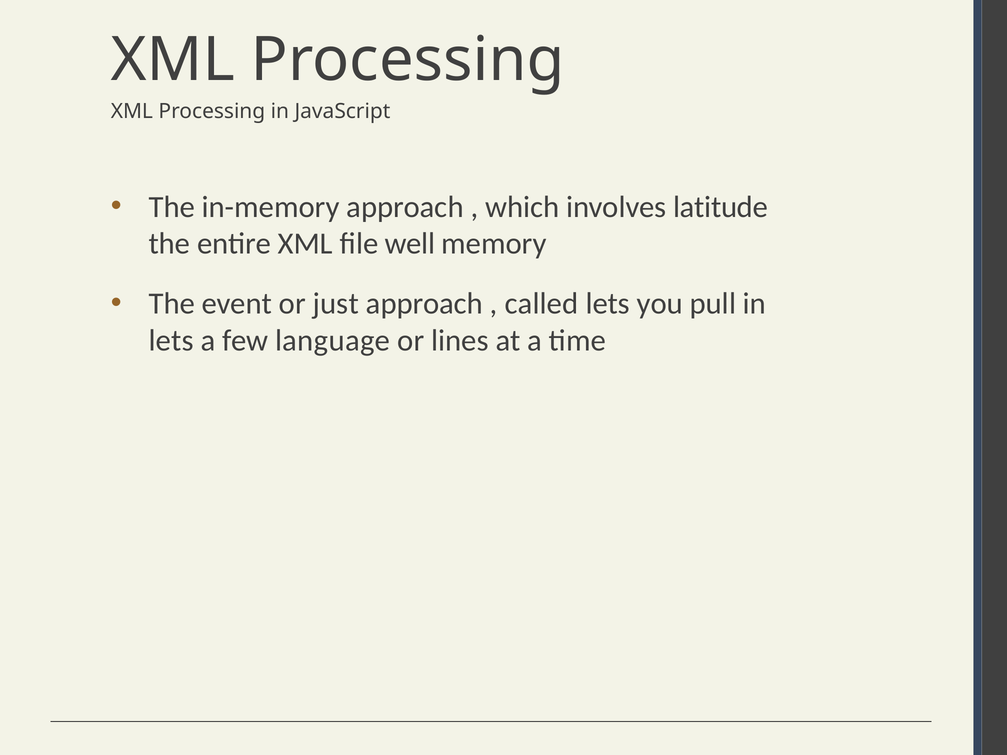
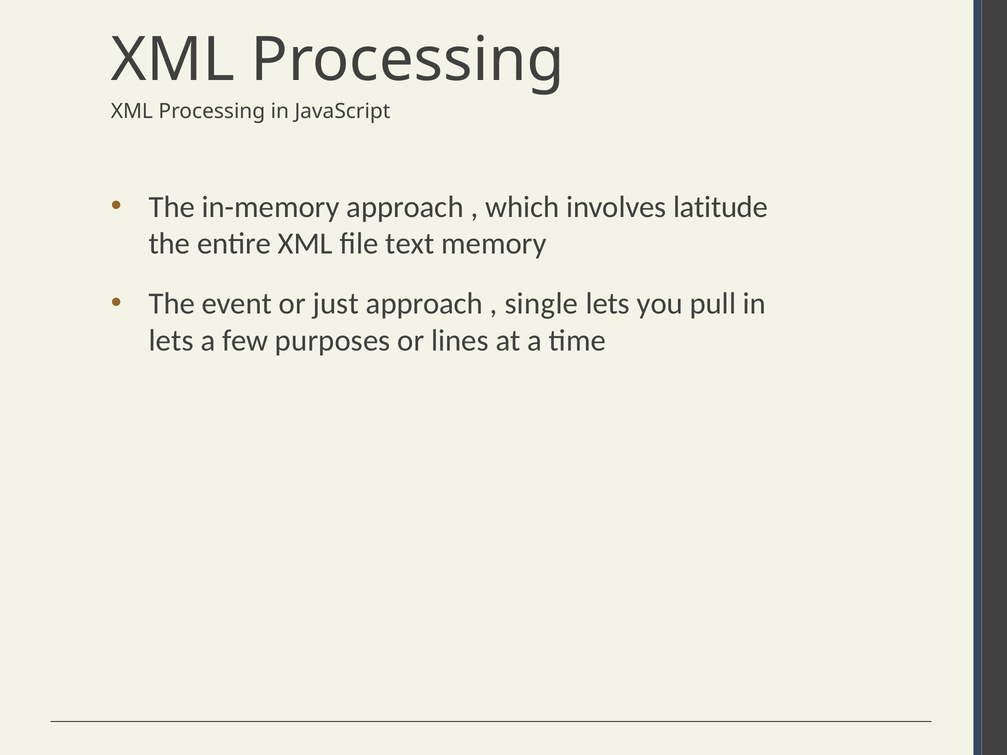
well: well -> text
called: called -> single
language: language -> purposes
